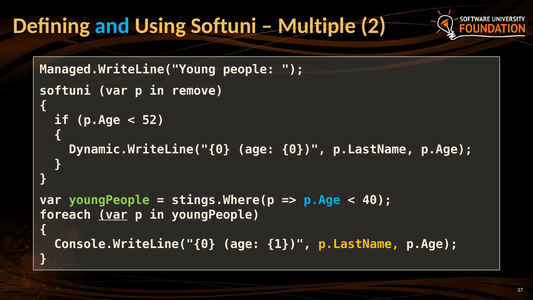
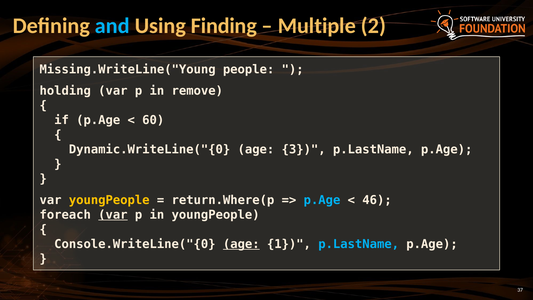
Using Softuni: Softuni -> Finding
Managed.WriteLine("Young: Managed.WriteLine("Young -> Missing.WriteLine("Young
softuni at (65, 91): softuni -> holding
52: 52 -> 60
0: 0 -> 3
youngPeople at (109, 200) colour: light green -> yellow
stings.Where(p: stings.Where(p -> return.Where(p
40: 40 -> 46
age at (241, 244) underline: none -> present
p.LastName at (359, 244) colour: yellow -> light blue
